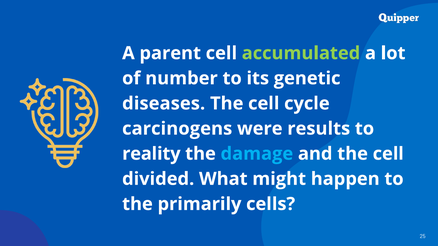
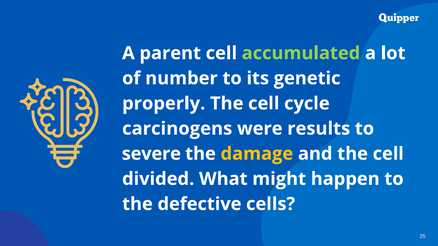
diseases: diseases -> properly
reality: reality -> severe
damage colour: light blue -> yellow
primarily: primarily -> defective
